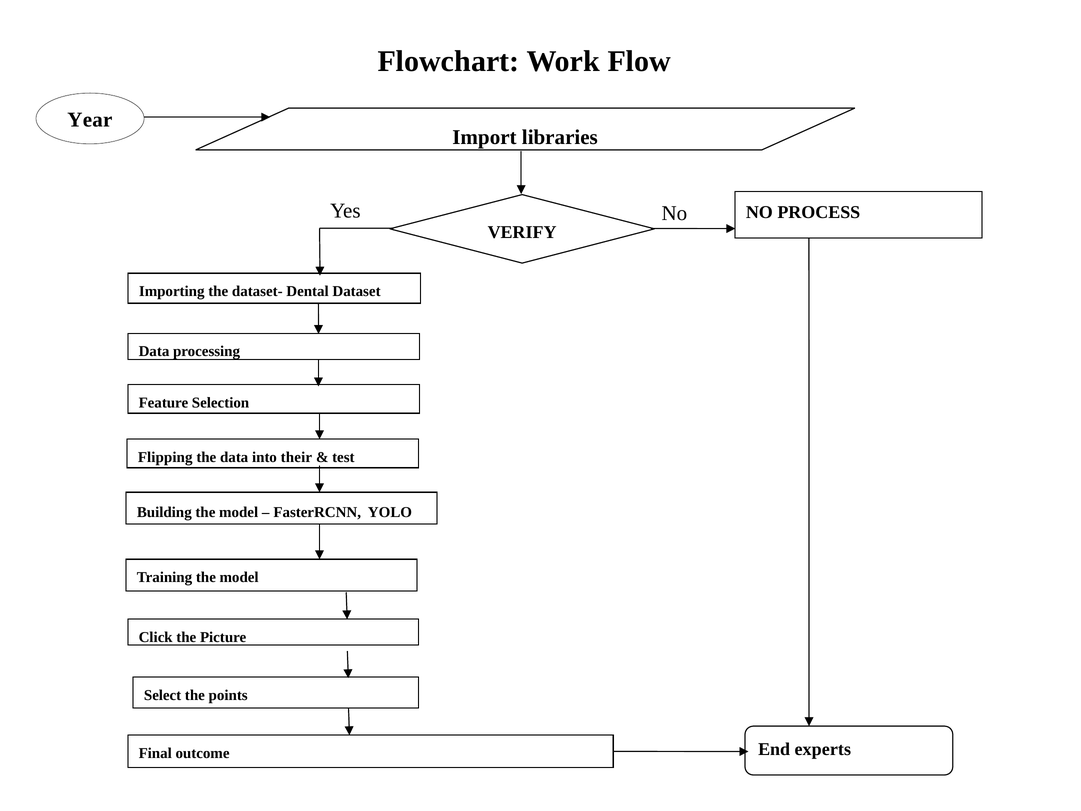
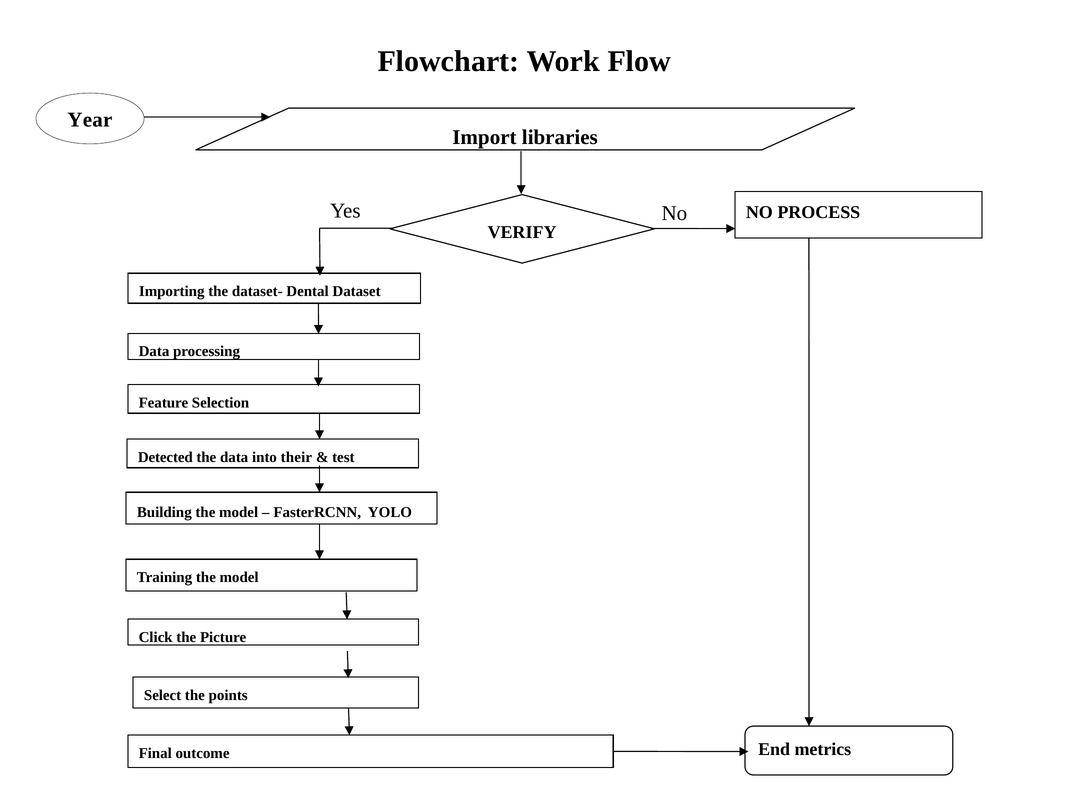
Flipping: Flipping -> Detected
experts: experts -> metrics
